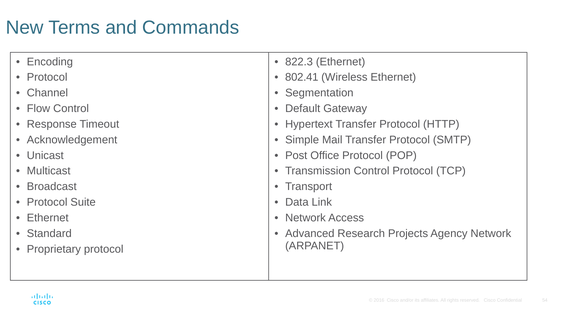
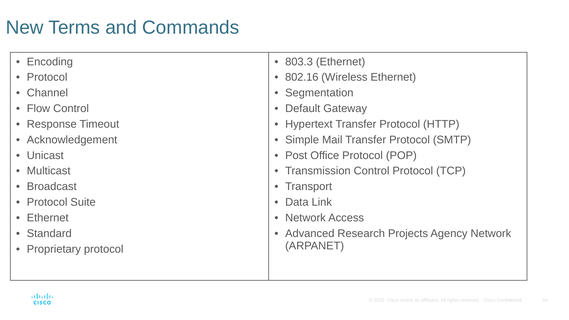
822.3: 822.3 -> 803.3
802.41: 802.41 -> 802.16
